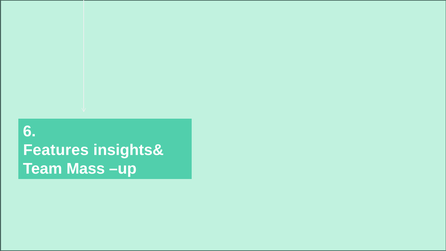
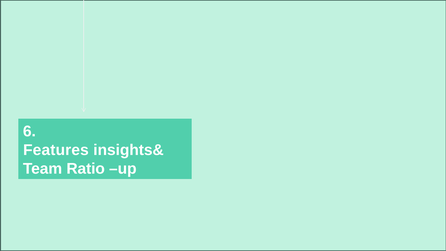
Mass: Mass -> Ratio
